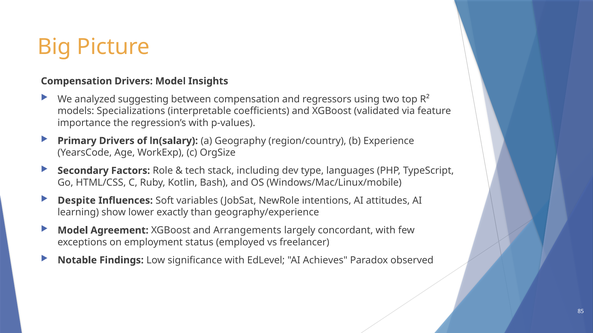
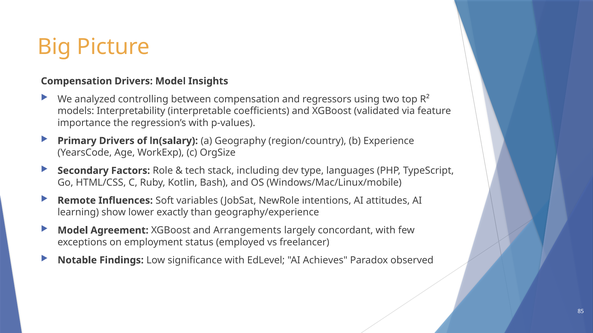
suggesting: suggesting -> controlling
Specializations: Specializations -> Interpretability
Despite: Despite -> Remote
